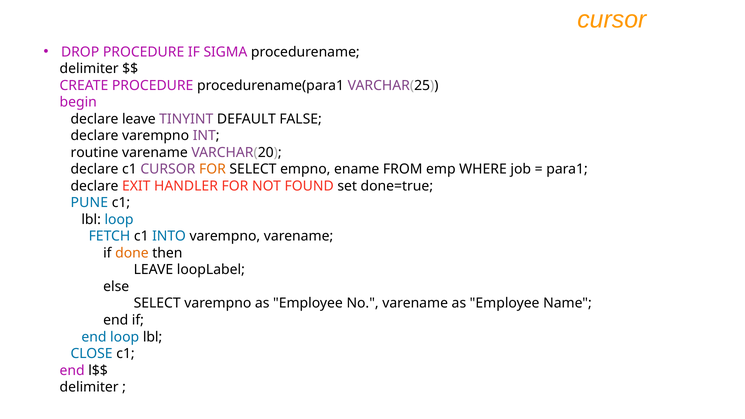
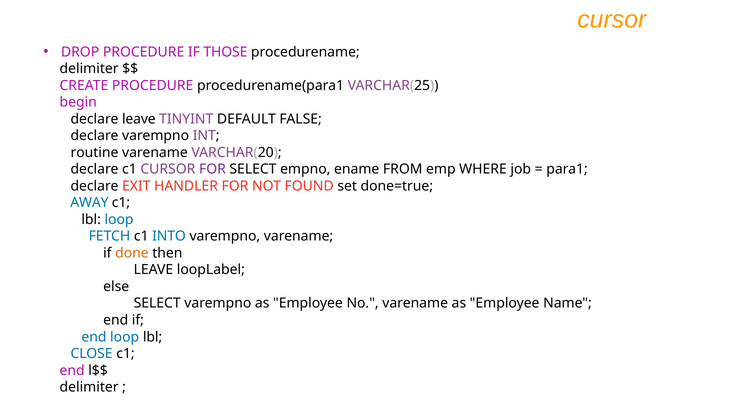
SIGMA: SIGMA -> THOSE
FOR at (212, 169) colour: orange -> purple
PUNE: PUNE -> AWAY
